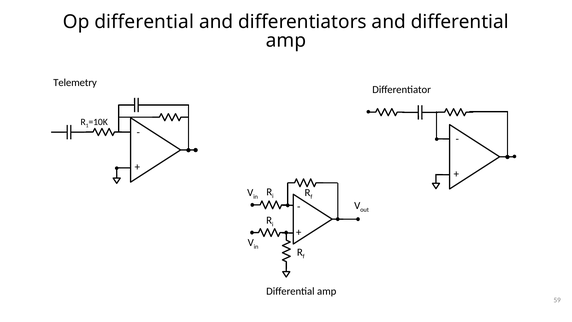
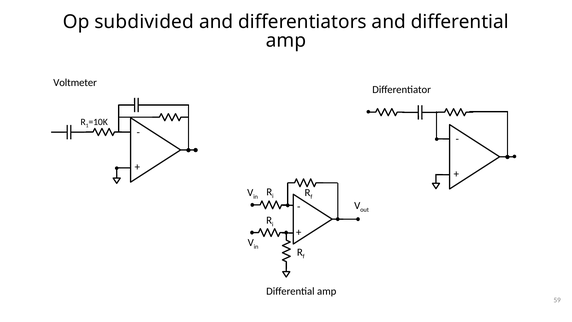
Op differential: differential -> subdivided
Telemetry: Telemetry -> Voltmeter
